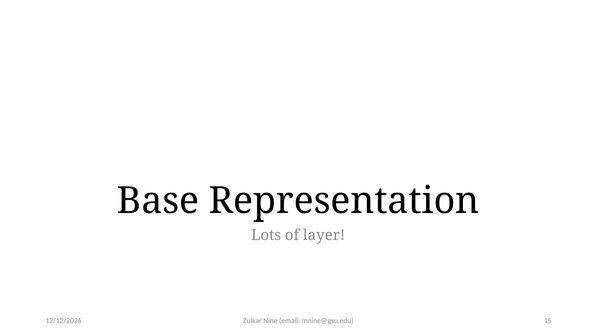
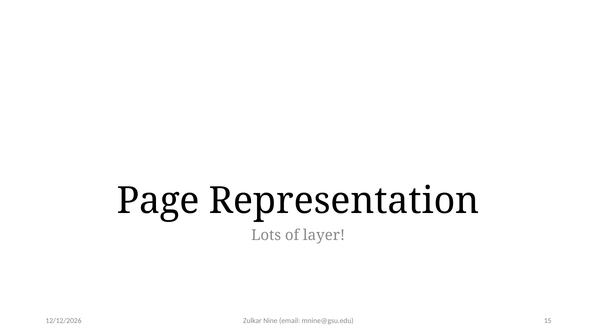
Base: Base -> Page
